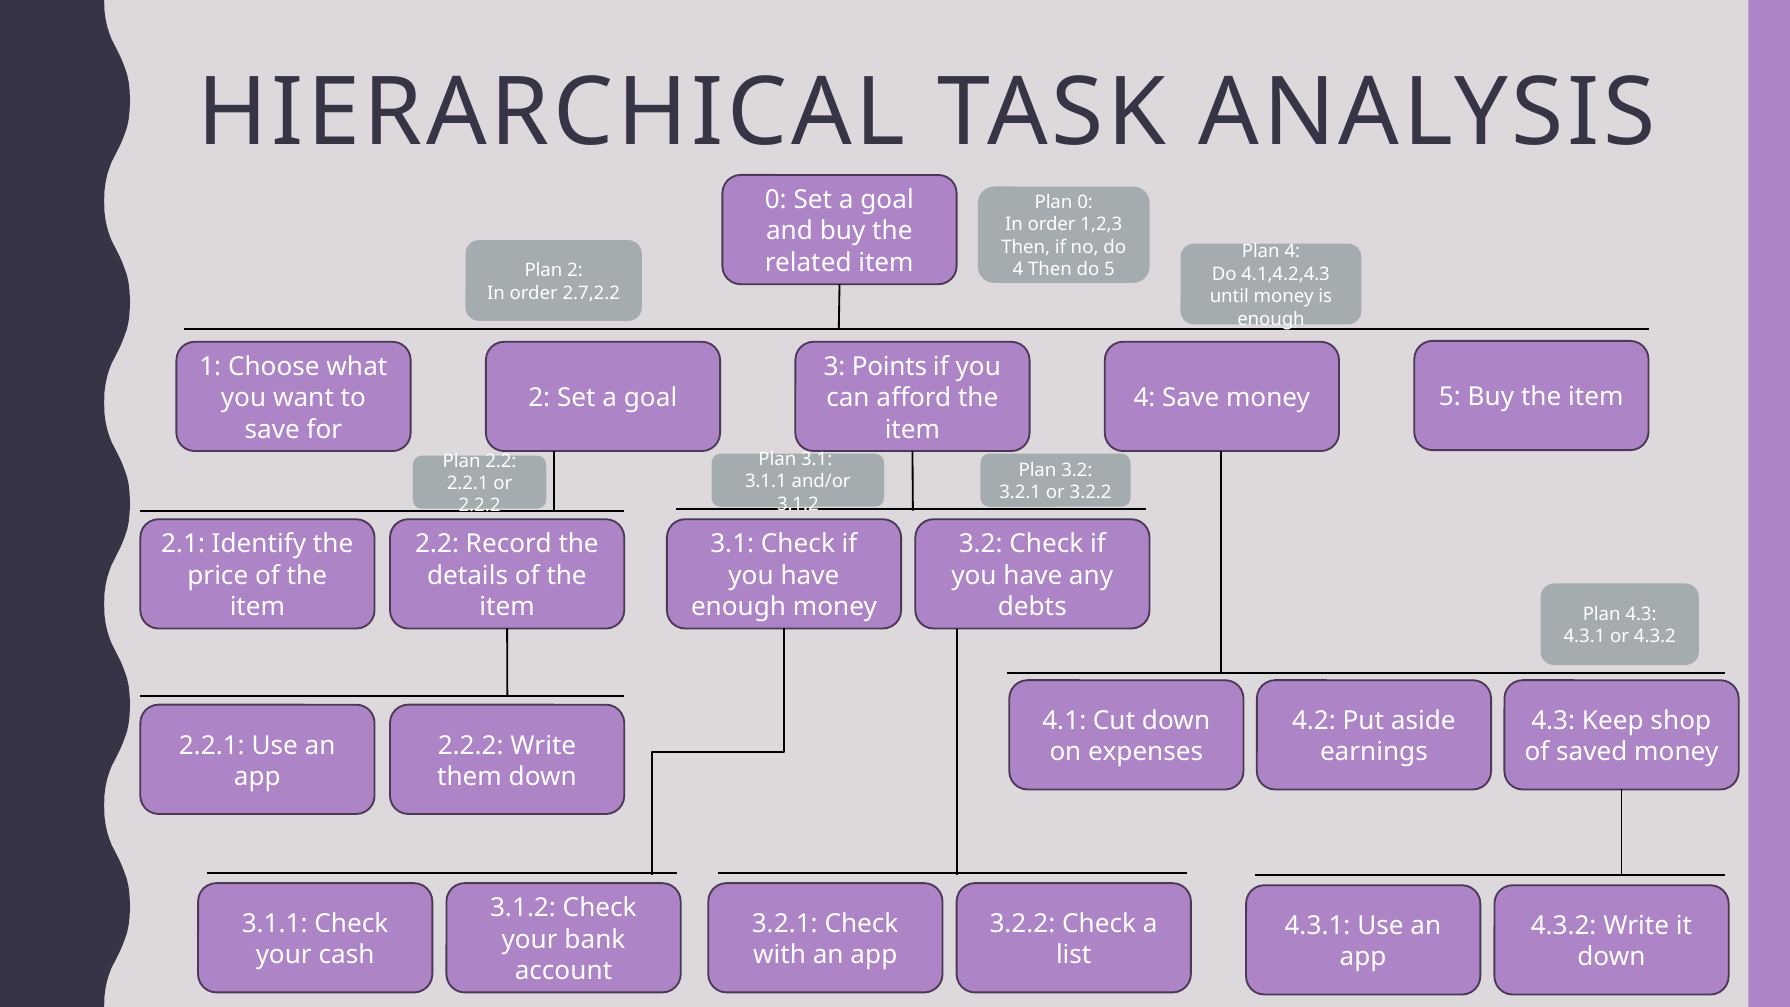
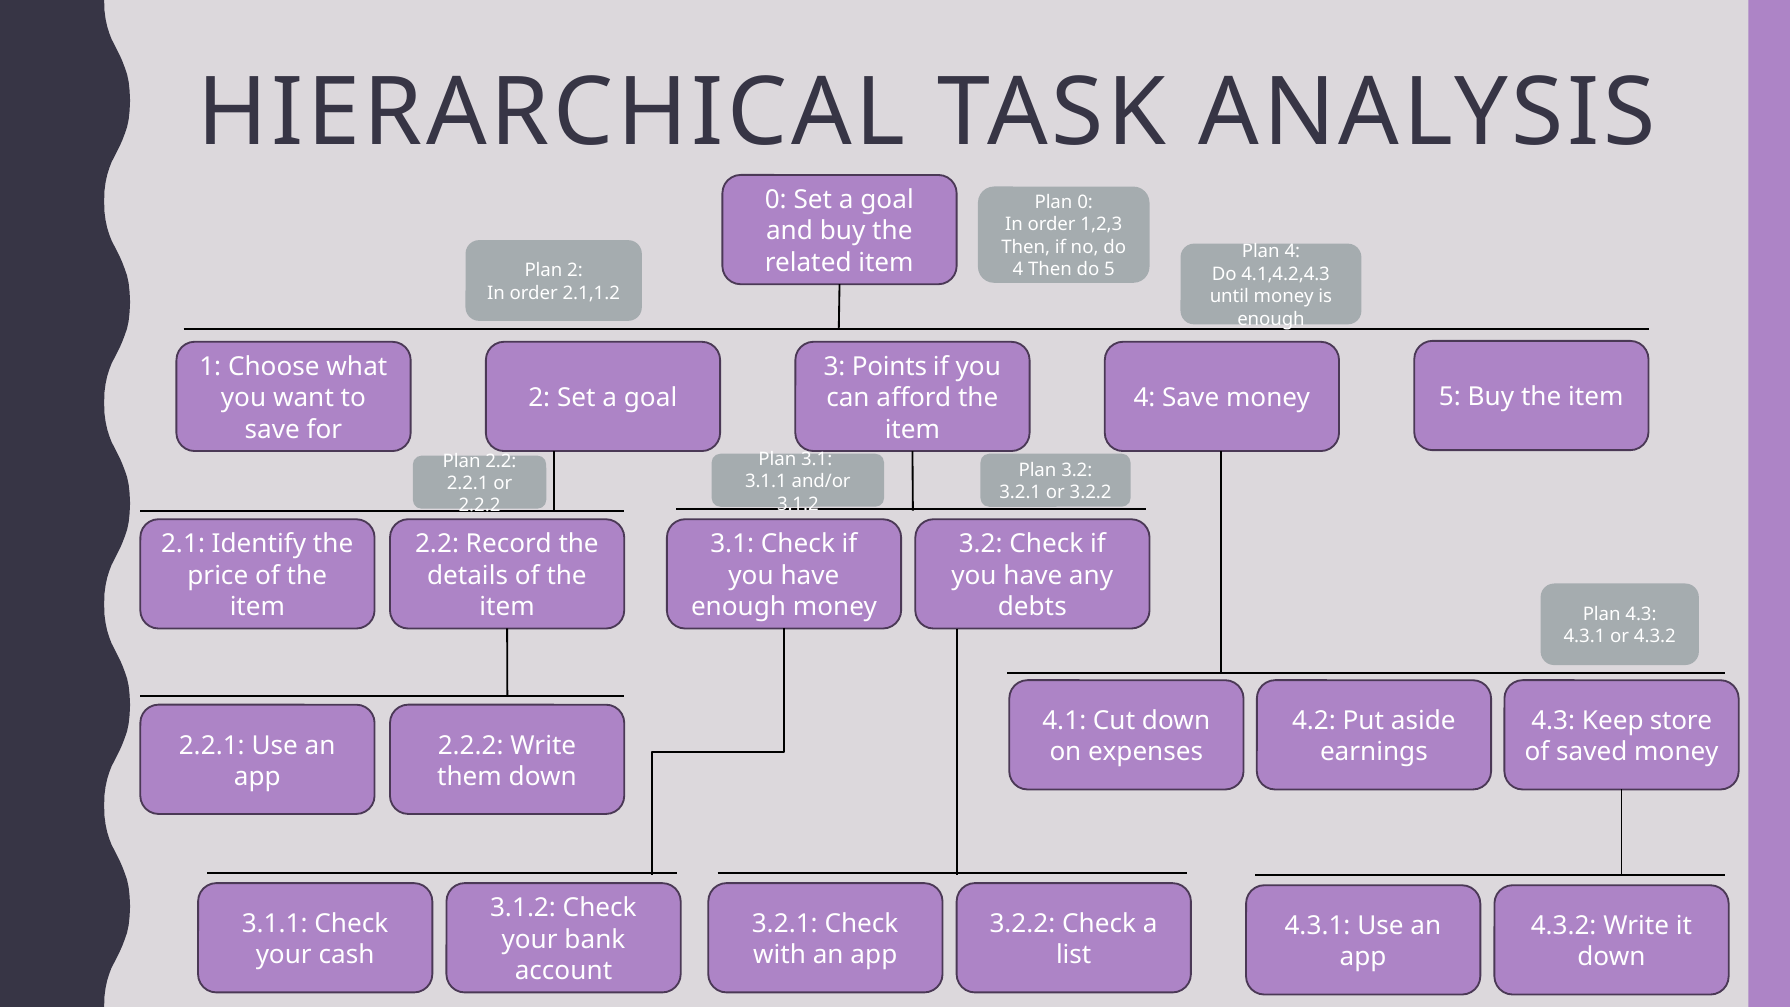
2.7,2.2: 2.7,2.2 -> 2.1,1.2
shop: shop -> store
